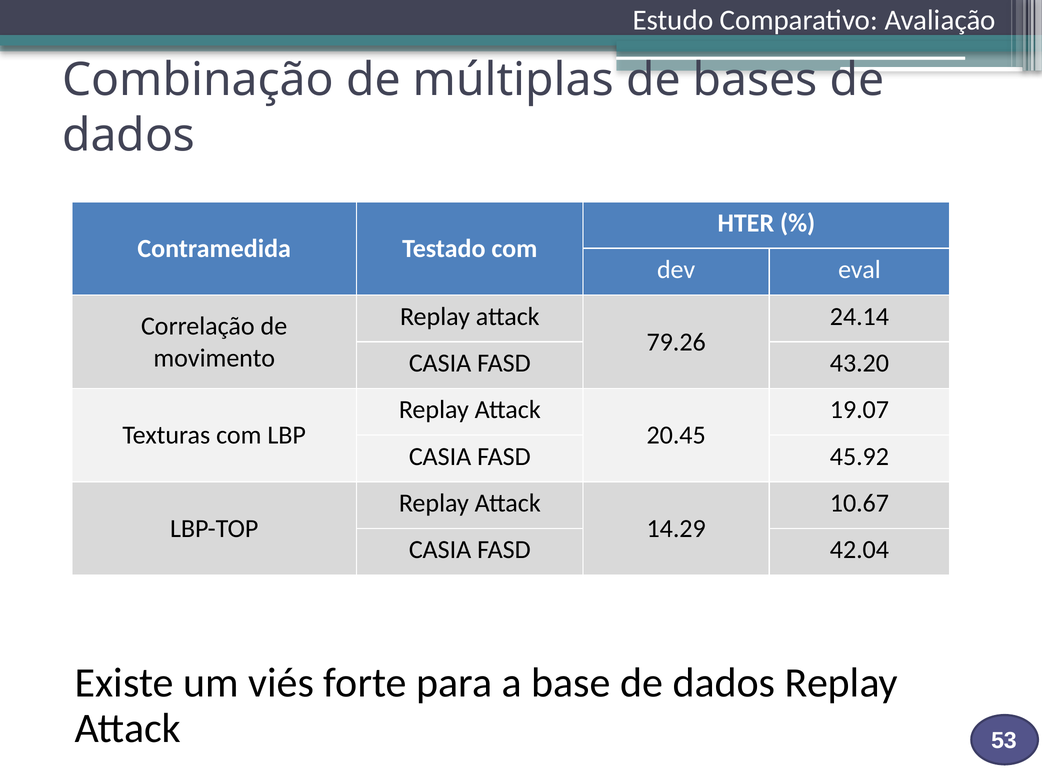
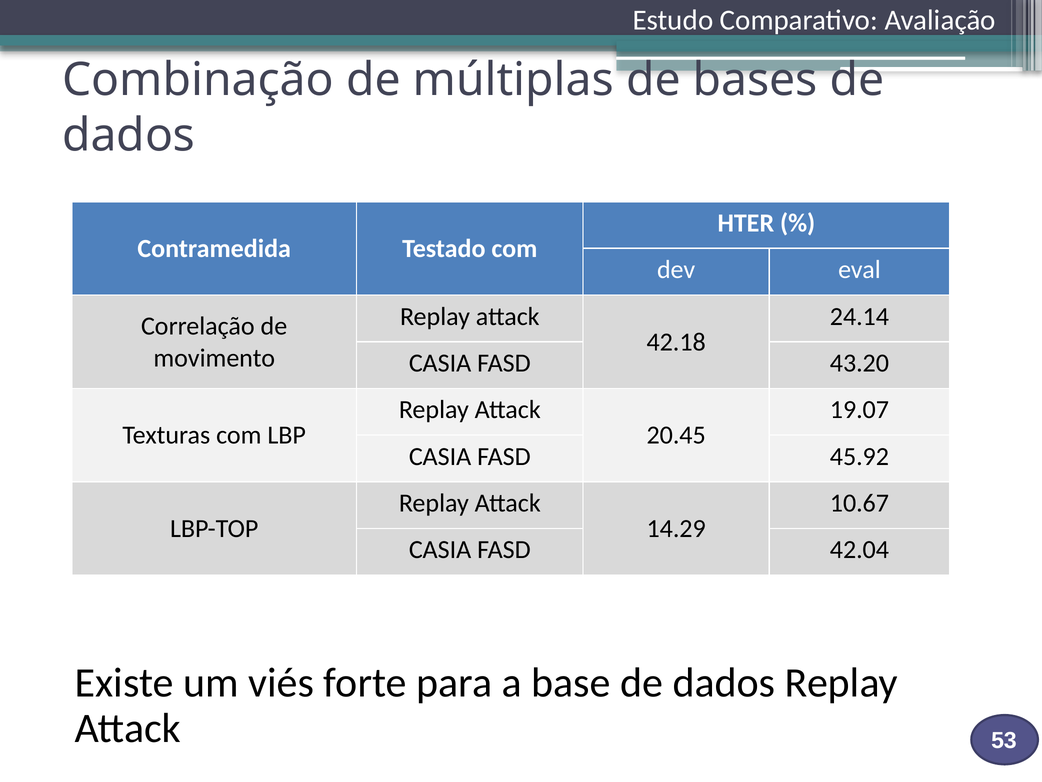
79.26: 79.26 -> 42.18
